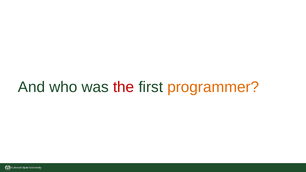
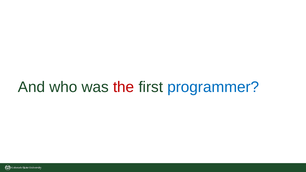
programmer colour: orange -> blue
